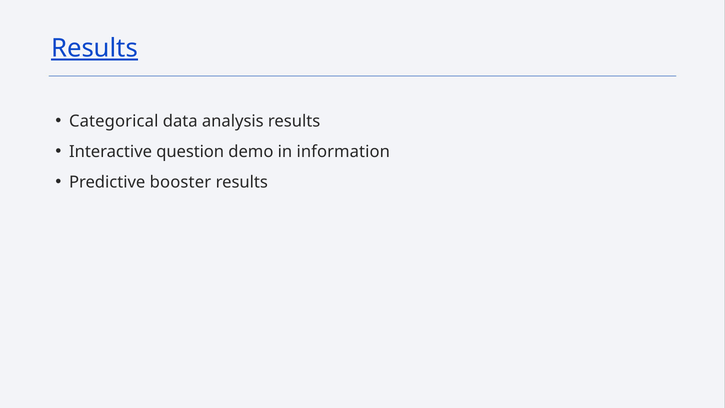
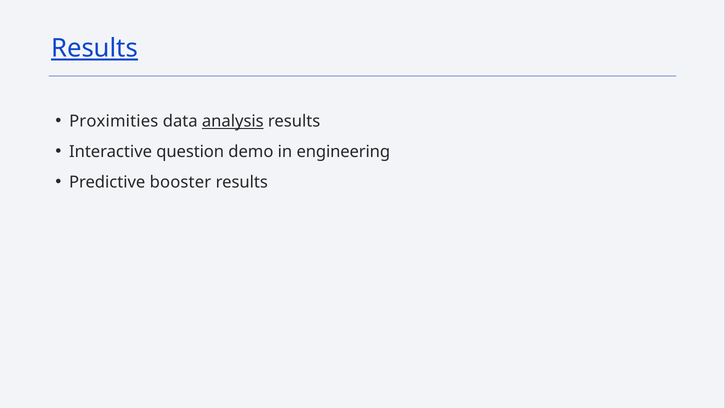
Categorical: Categorical -> Proximities
analysis underline: none -> present
information: information -> engineering
